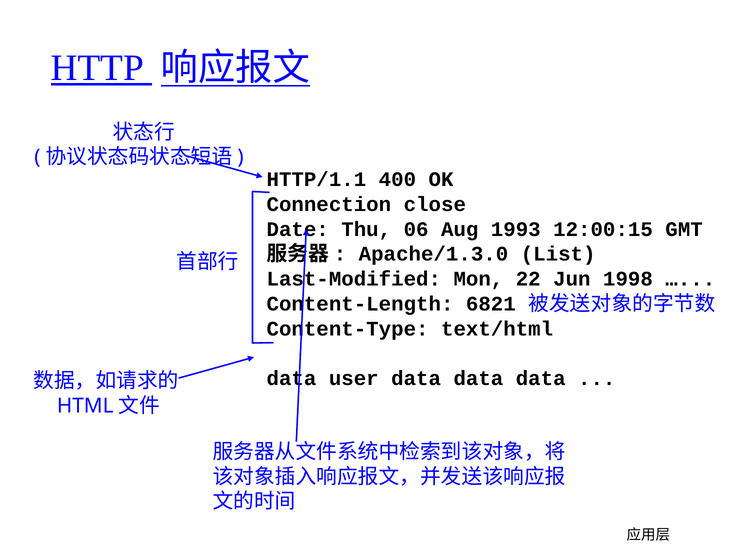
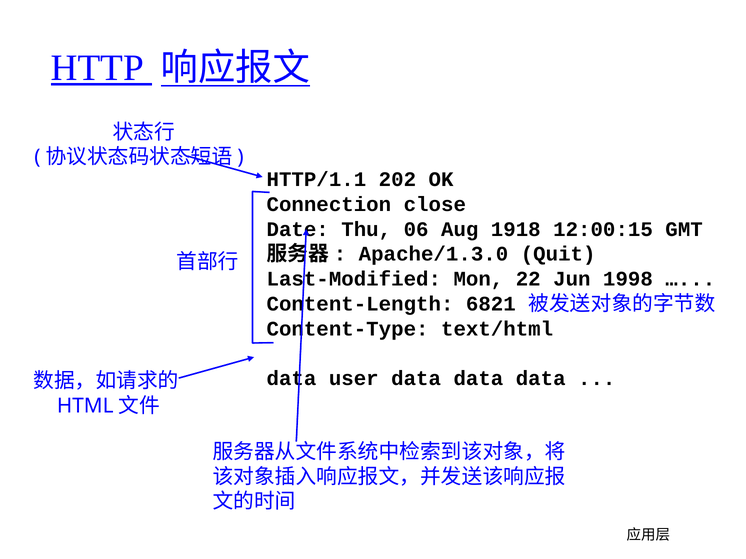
400: 400 -> 202
1993: 1993 -> 1918
List: List -> Quit
